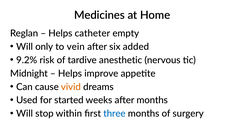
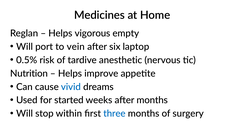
catheter: catheter -> vigorous
only: only -> port
added: added -> laptop
9.2%: 9.2% -> 0.5%
Midnight: Midnight -> Nutrition
vivid colour: orange -> blue
